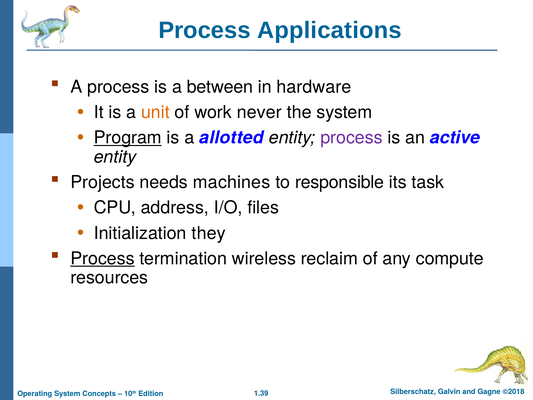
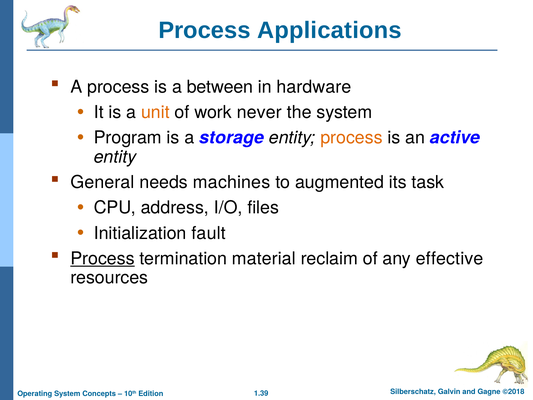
Program underline: present -> none
allotted: allotted -> storage
process at (351, 138) colour: purple -> orange
Projects: Projects -> General
responsible: responsible -> augmented
they: they -> fault
wireless: wireless -> material
compute: compute -> effective
